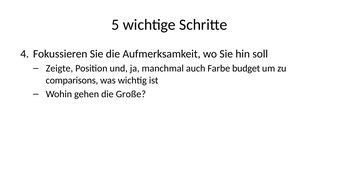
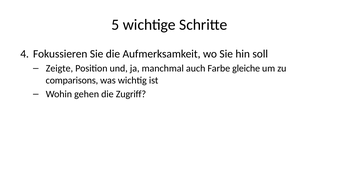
budget: budget -> gleiche
Große: Große -> Zugriff
